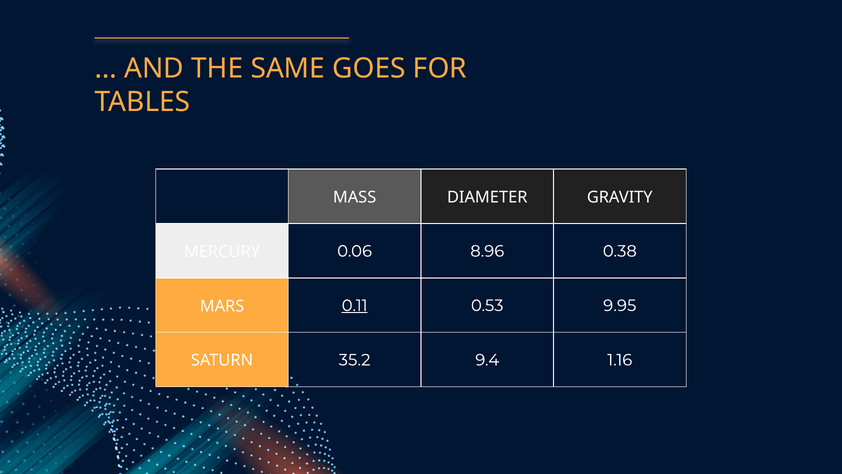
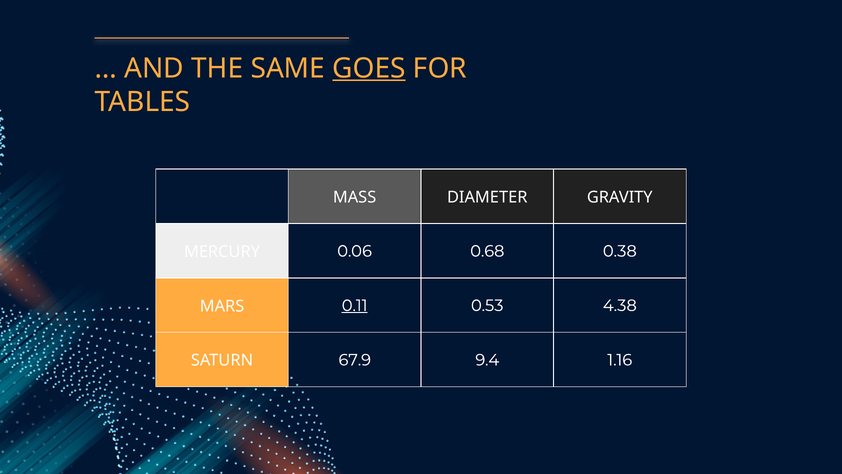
GOES underline: none -> present
8.96: 8.96 -> 0.68
9.95: 9.95 -> 4.38
35.2: 35.2 -> 67.9
